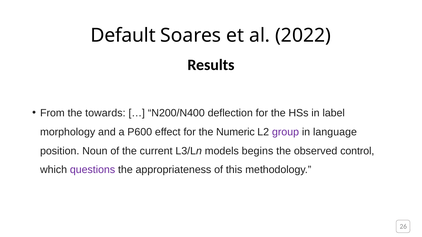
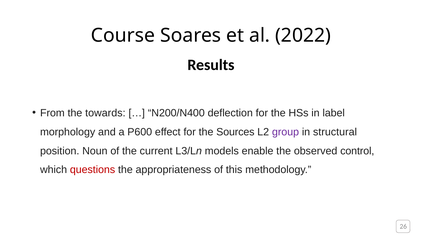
Default: Default -> Course
Numeric: Numeric -> Sources
language: language -> structural
begins: begins -> enable
questions colour: purple -> red
